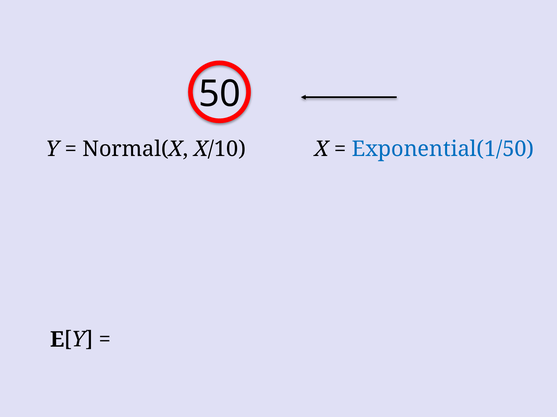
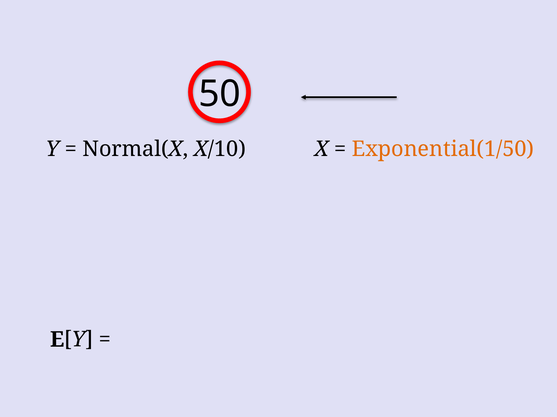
Exponential(1/50 colour: blue -> orange
